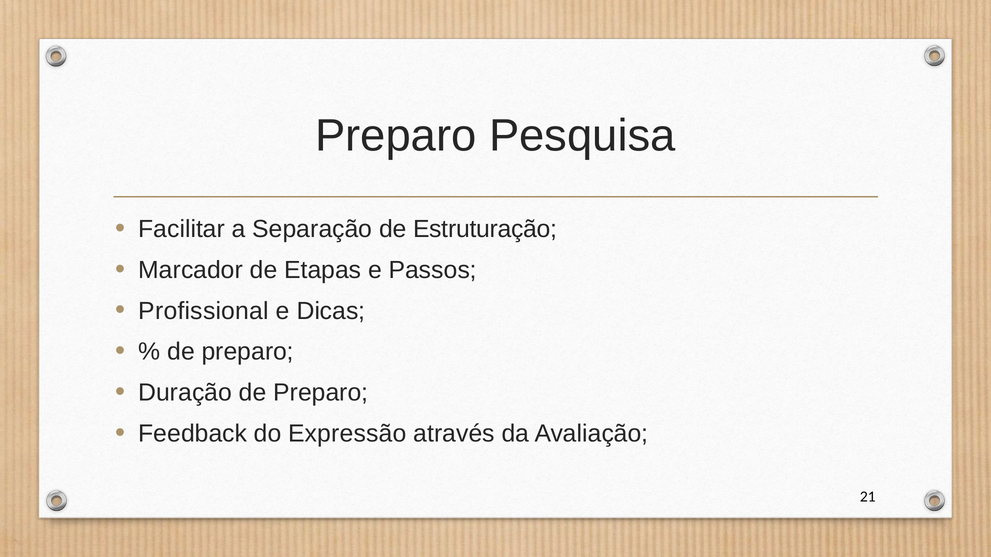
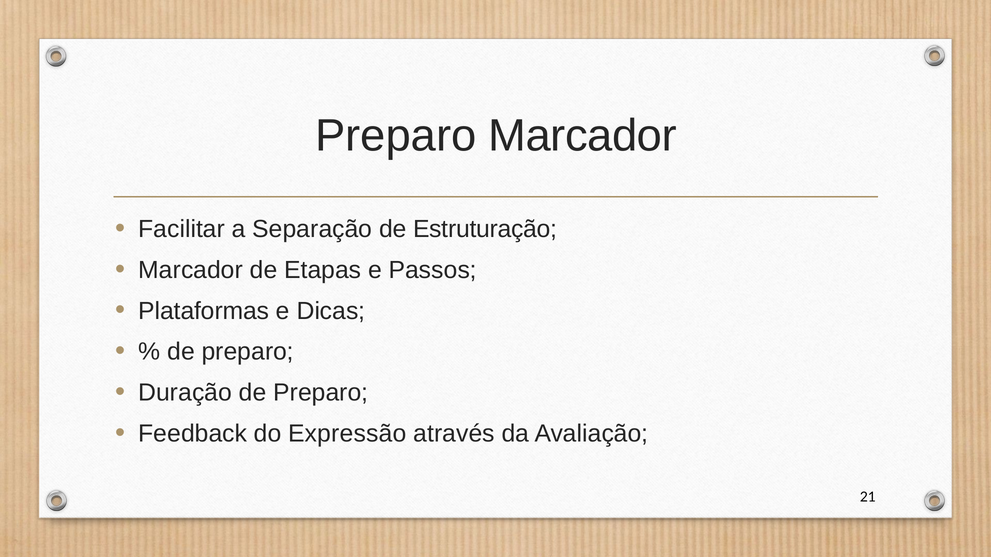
Preparo Pesquisa: Pesquisa -> Marcador
Profissional: Profissional -> Plataformas
